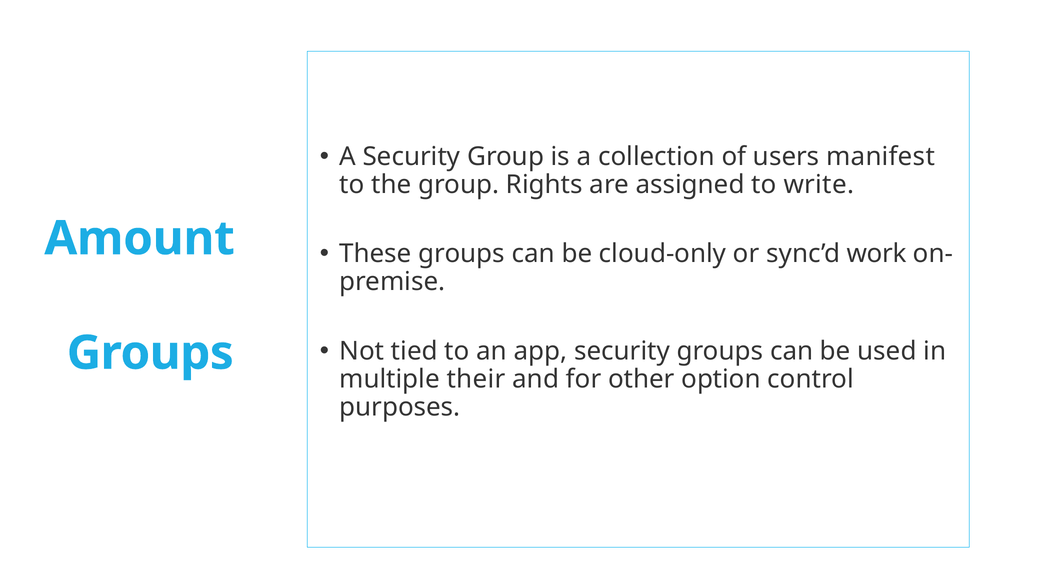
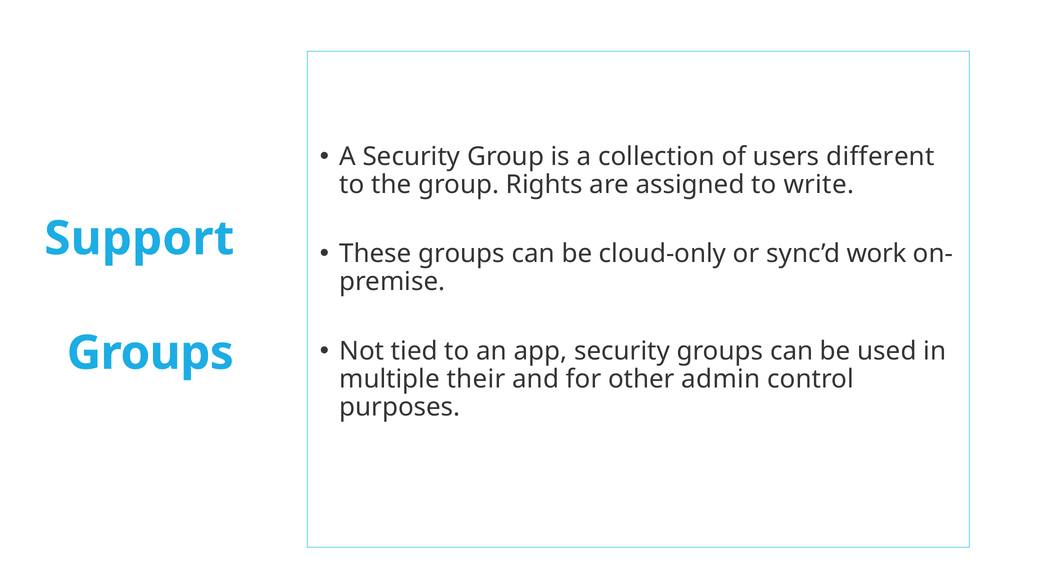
manifest: manifest -> different
Amount: Amount -> Support
option: option -> admin
